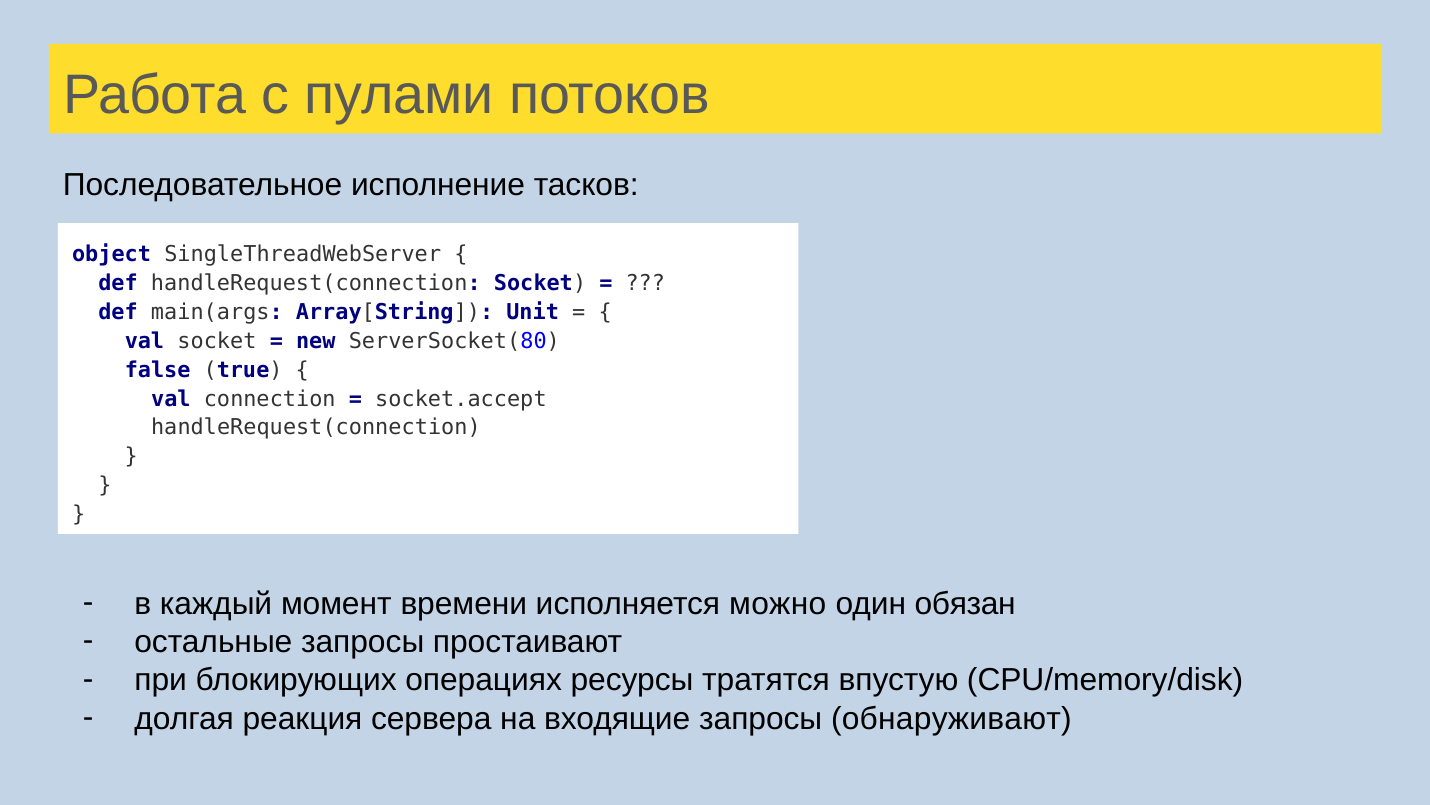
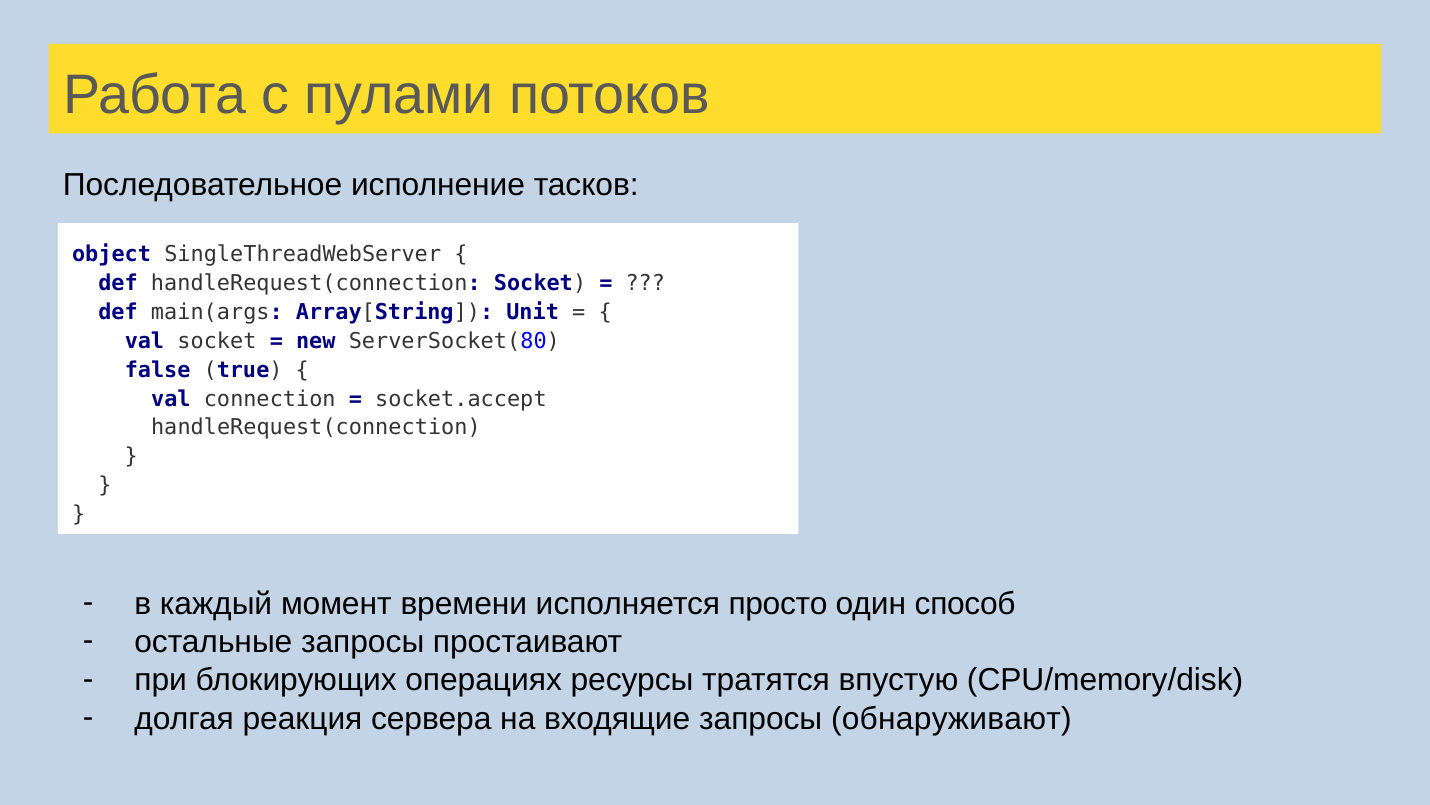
можно: можно -> просто
обязан: обязан -> способ
